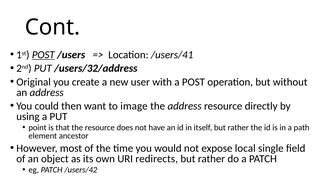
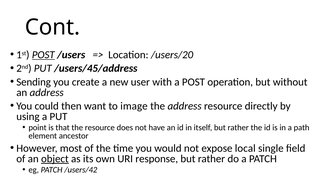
/users/41: /users/41 -> /users/20
/users/32/address: /users/32/address -> /users/45/address
Original: Original -> Sending
object underline: none -> present
redirects: redirects -> response
